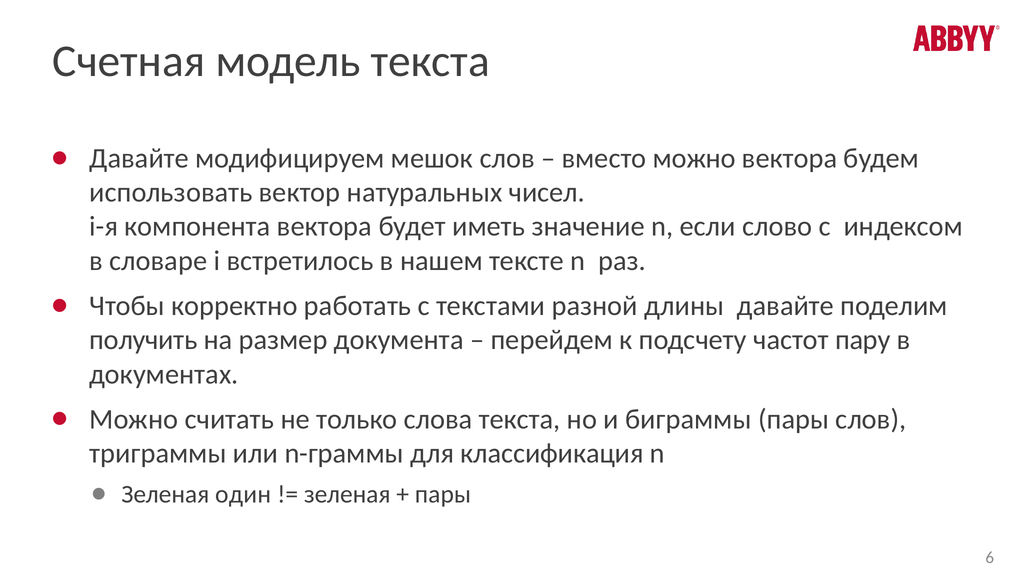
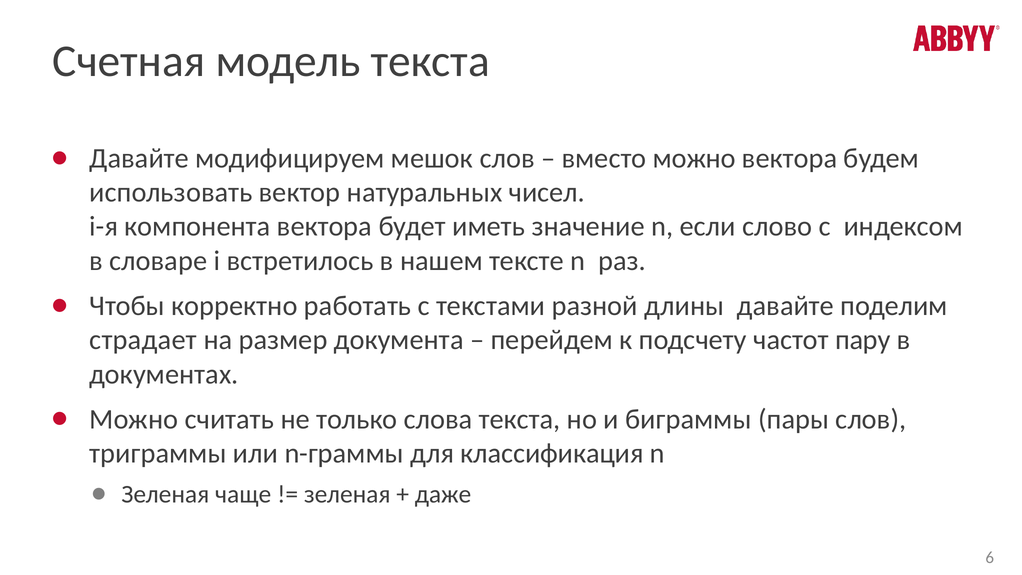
получить: получить -> страдает
один: один -> чаще
пары at (443, 494): пары -> даже
